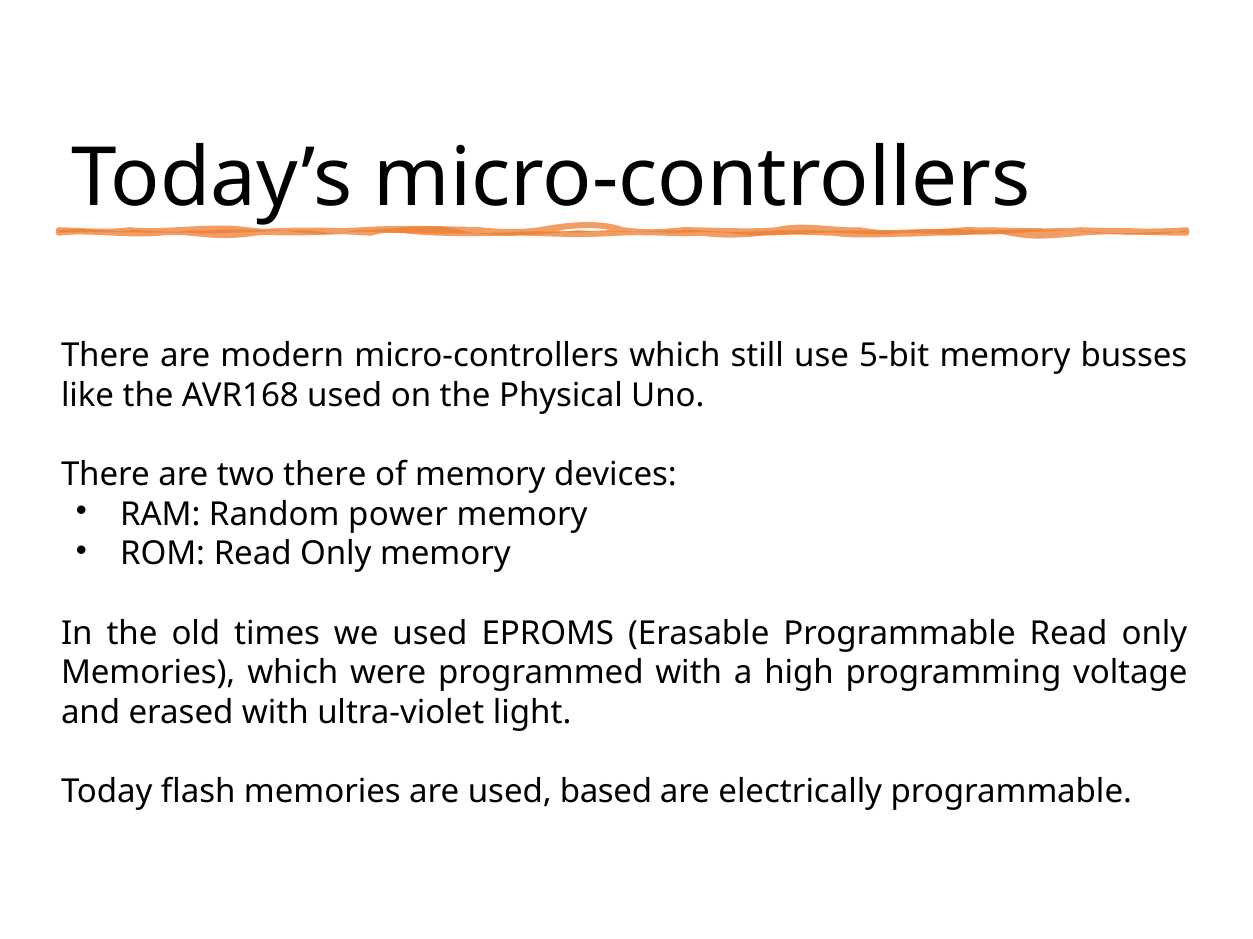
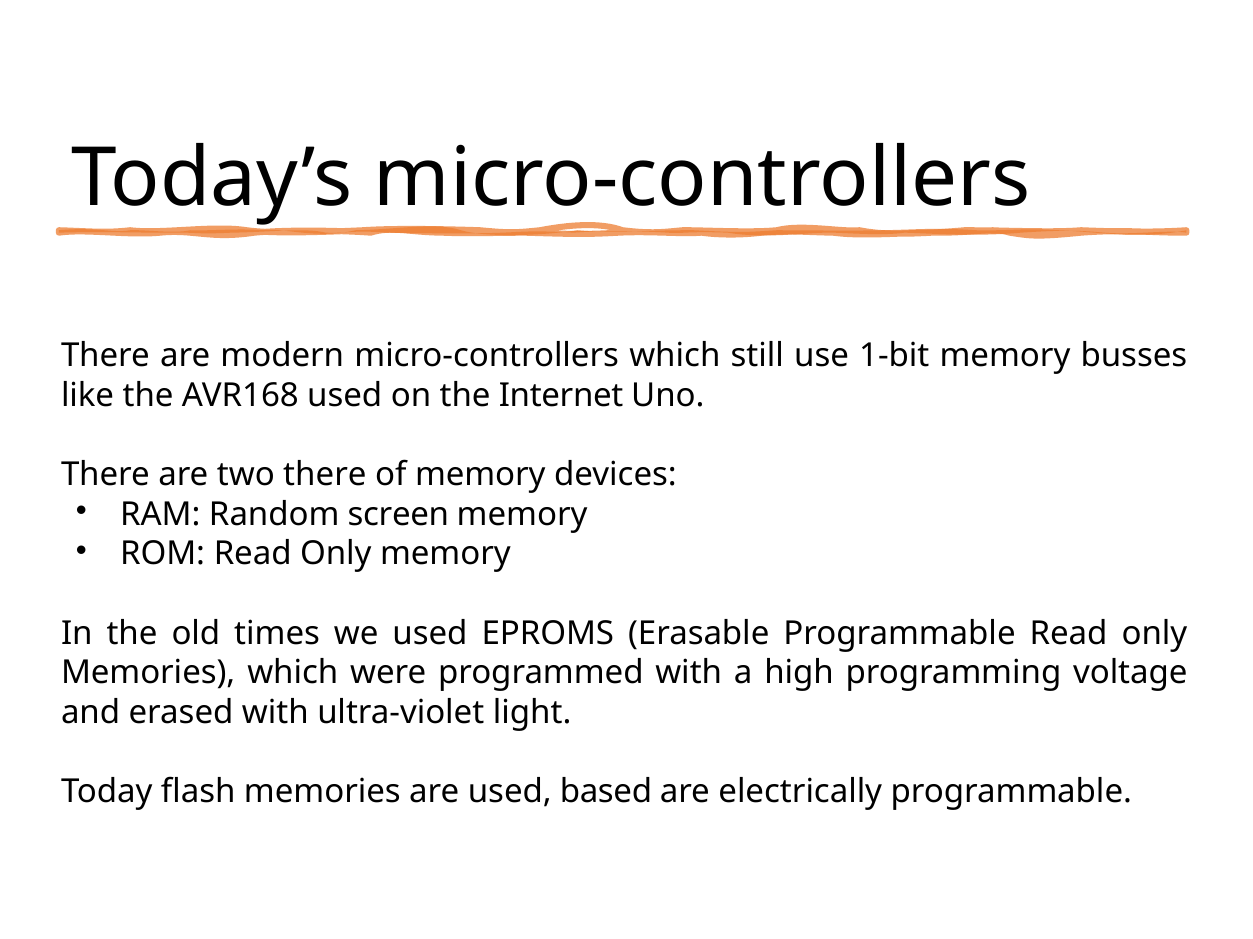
5-bit: 5-bit -> 1-bit
Physical: Physical -> Internet
power: power -> screen
